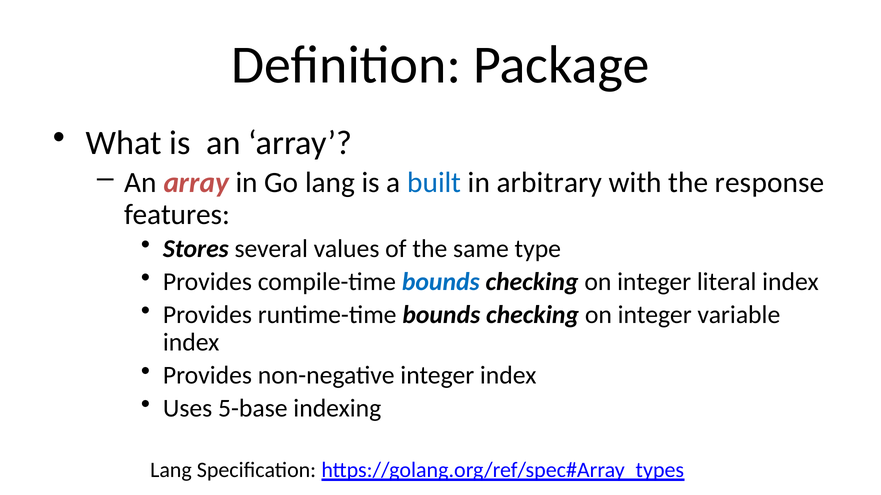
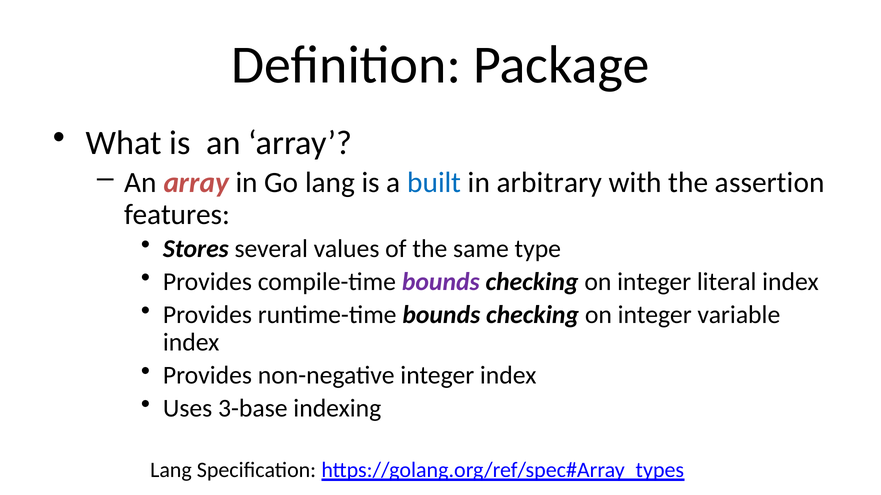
response: response -> assertion
bounds at (441, 282) colour: blue -> purple
5-base: 5-base -> 3-base
